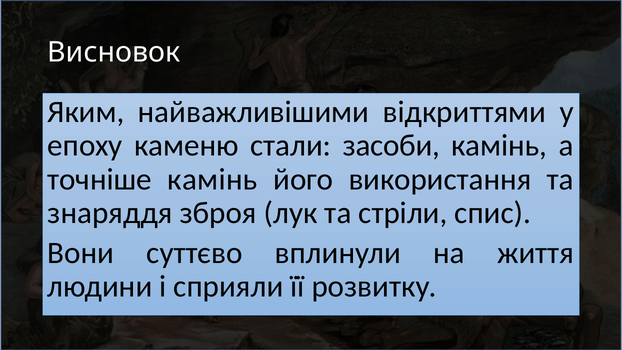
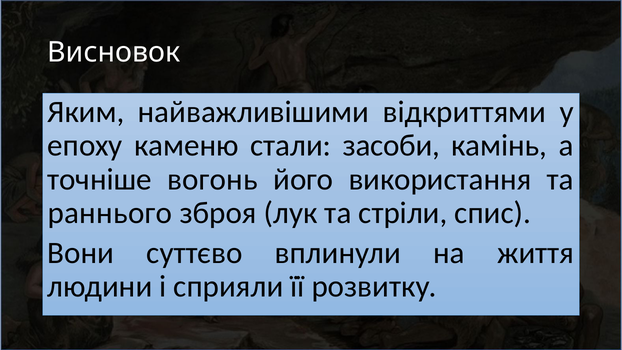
точніше камінь: камінь -> вогонь
знаряддя: знаряддя -> раннього
